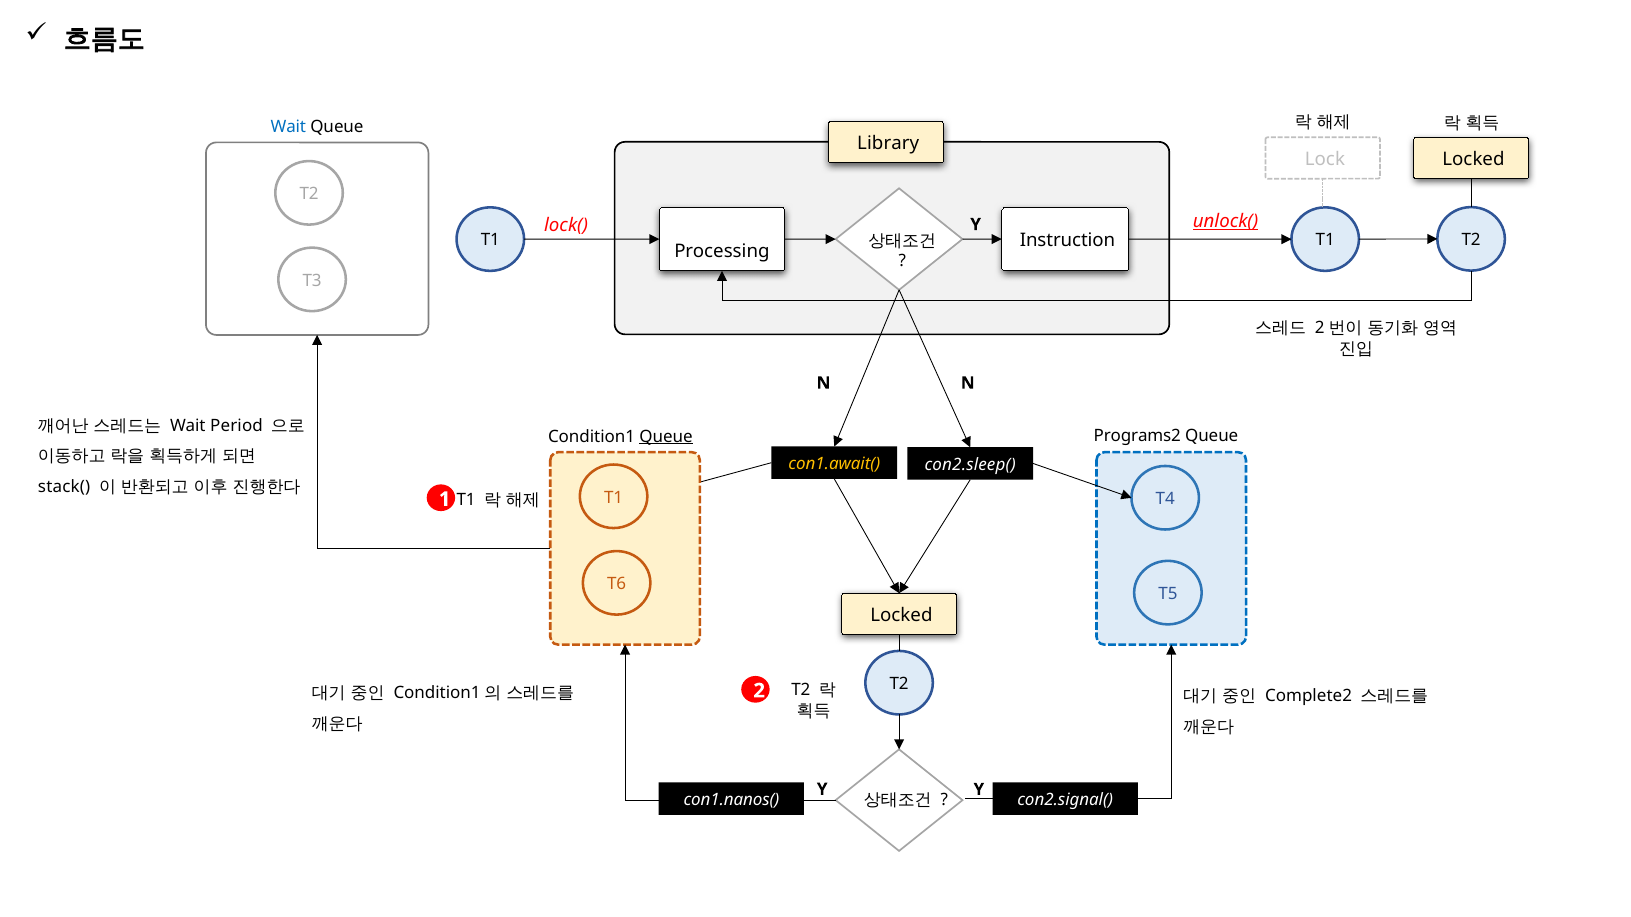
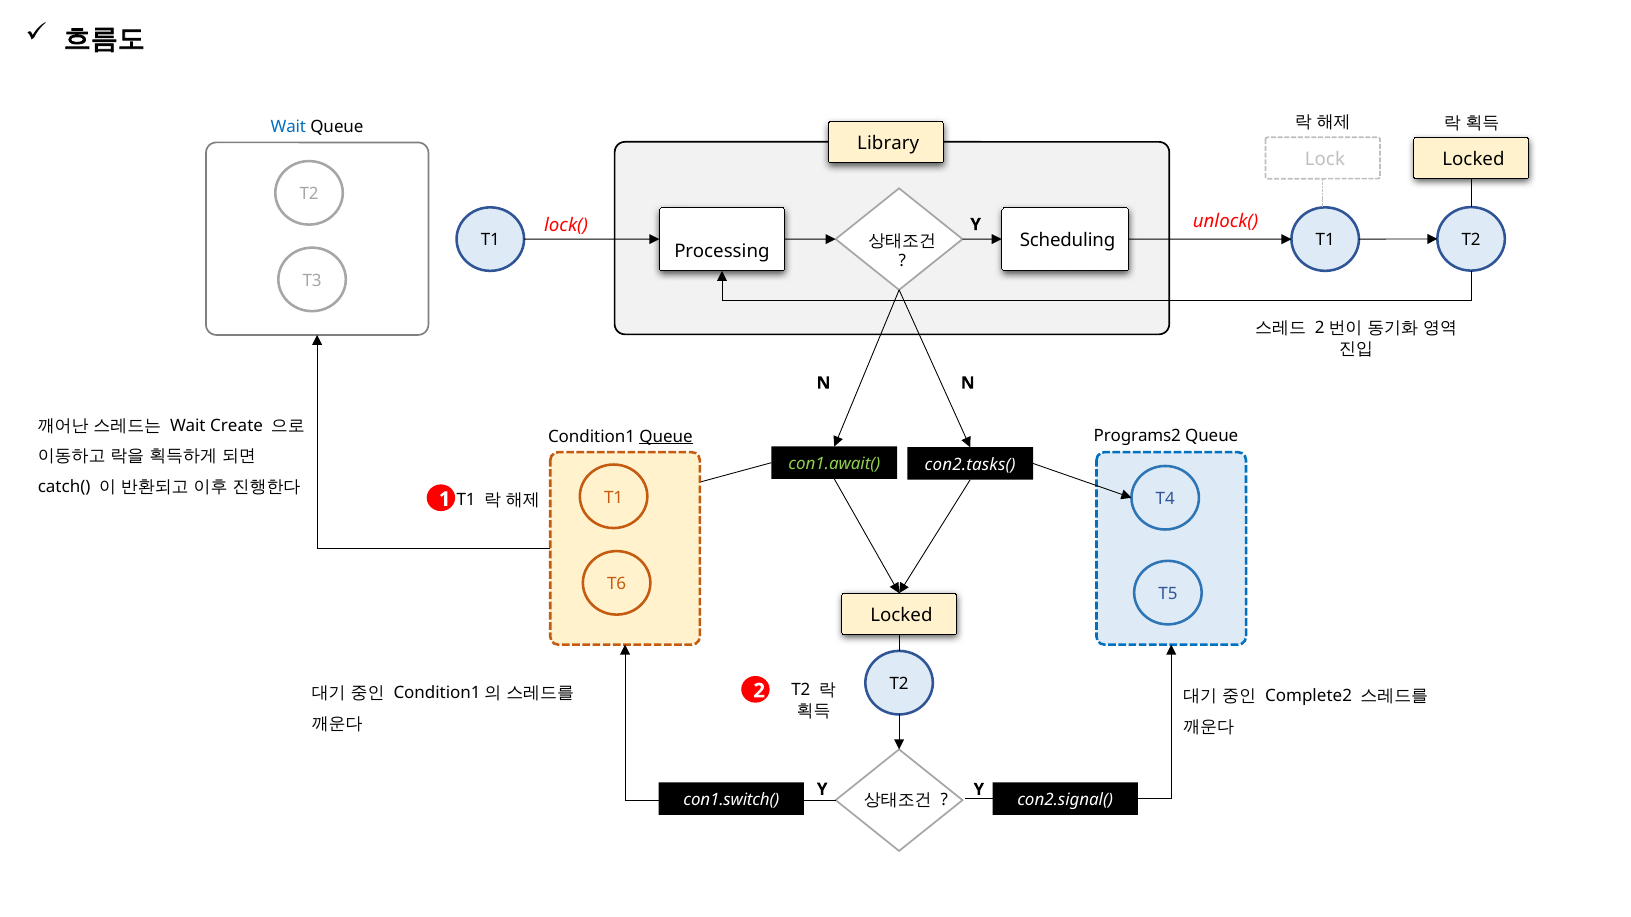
unlock( underline: present -> none
Instruction: Instruction -> Scheduling
Period: Period -> Create
con1.await( colour: yellow -> light green
con2.sleep(: con2.sleep( -> con2.tasks(
stack(: stack( -> catch(
con1.nanos(: con1.nanos( -> con1.switch(
